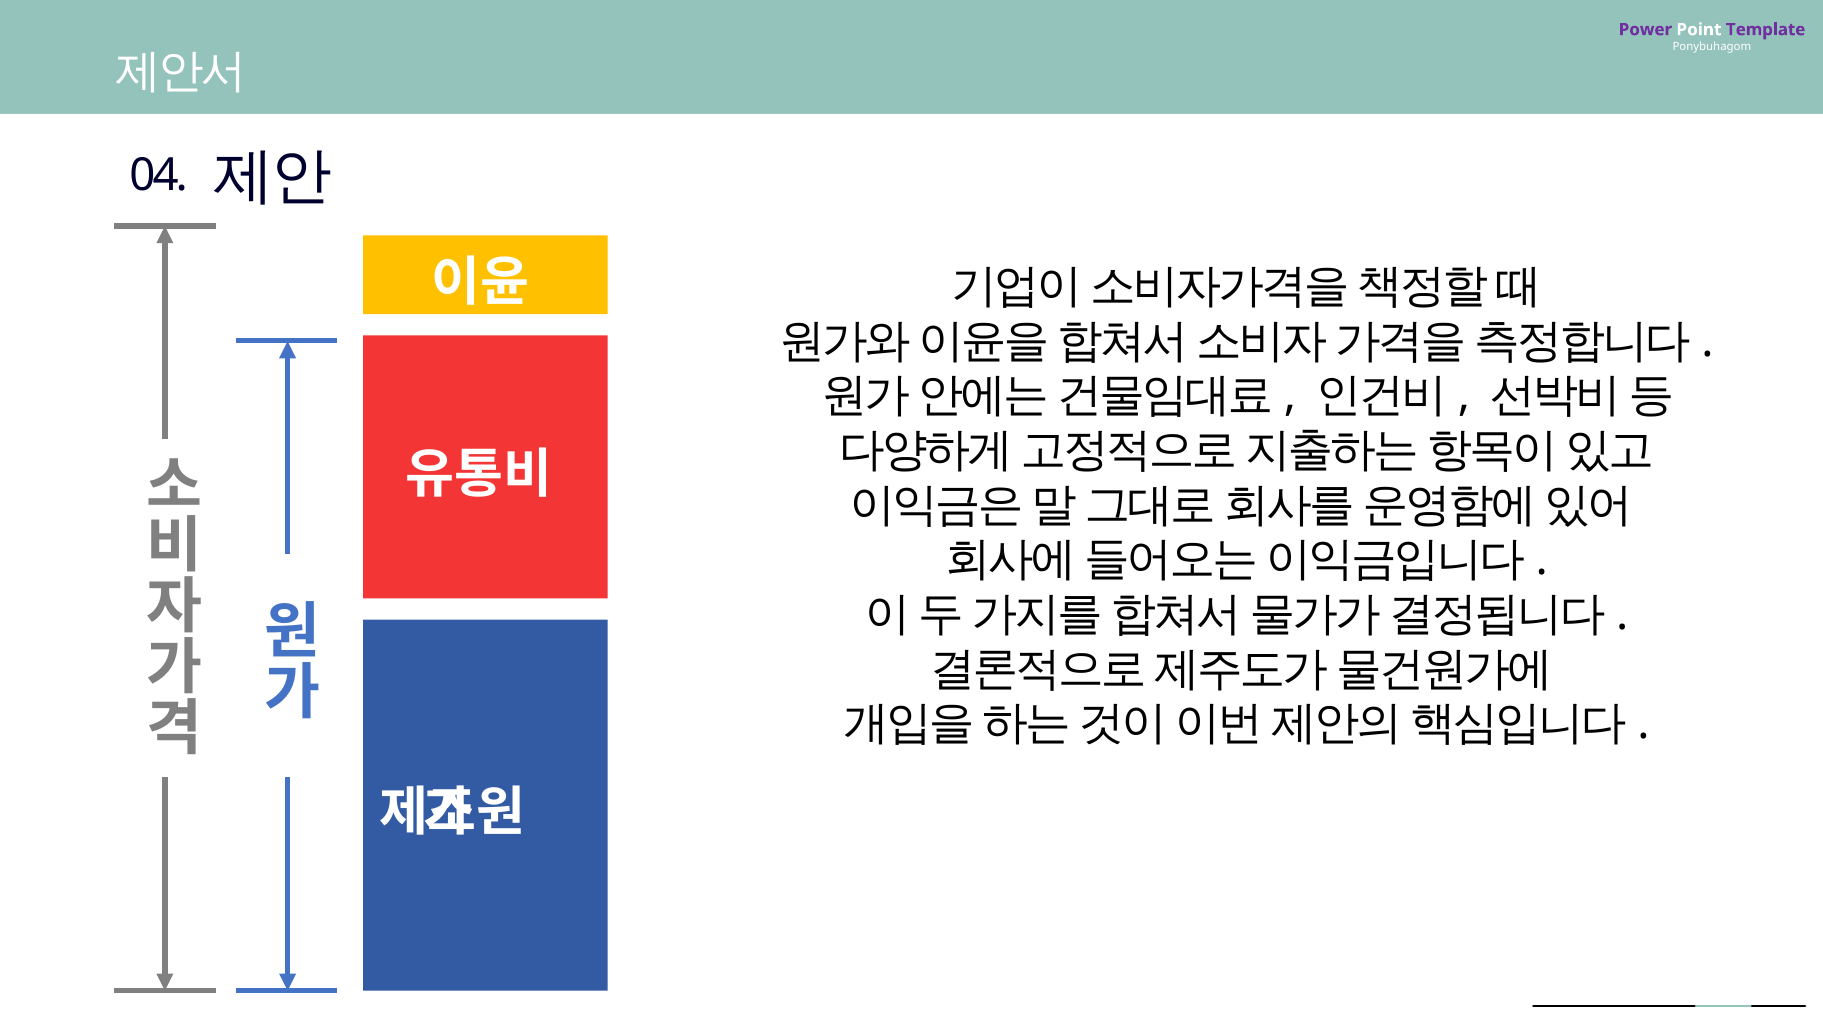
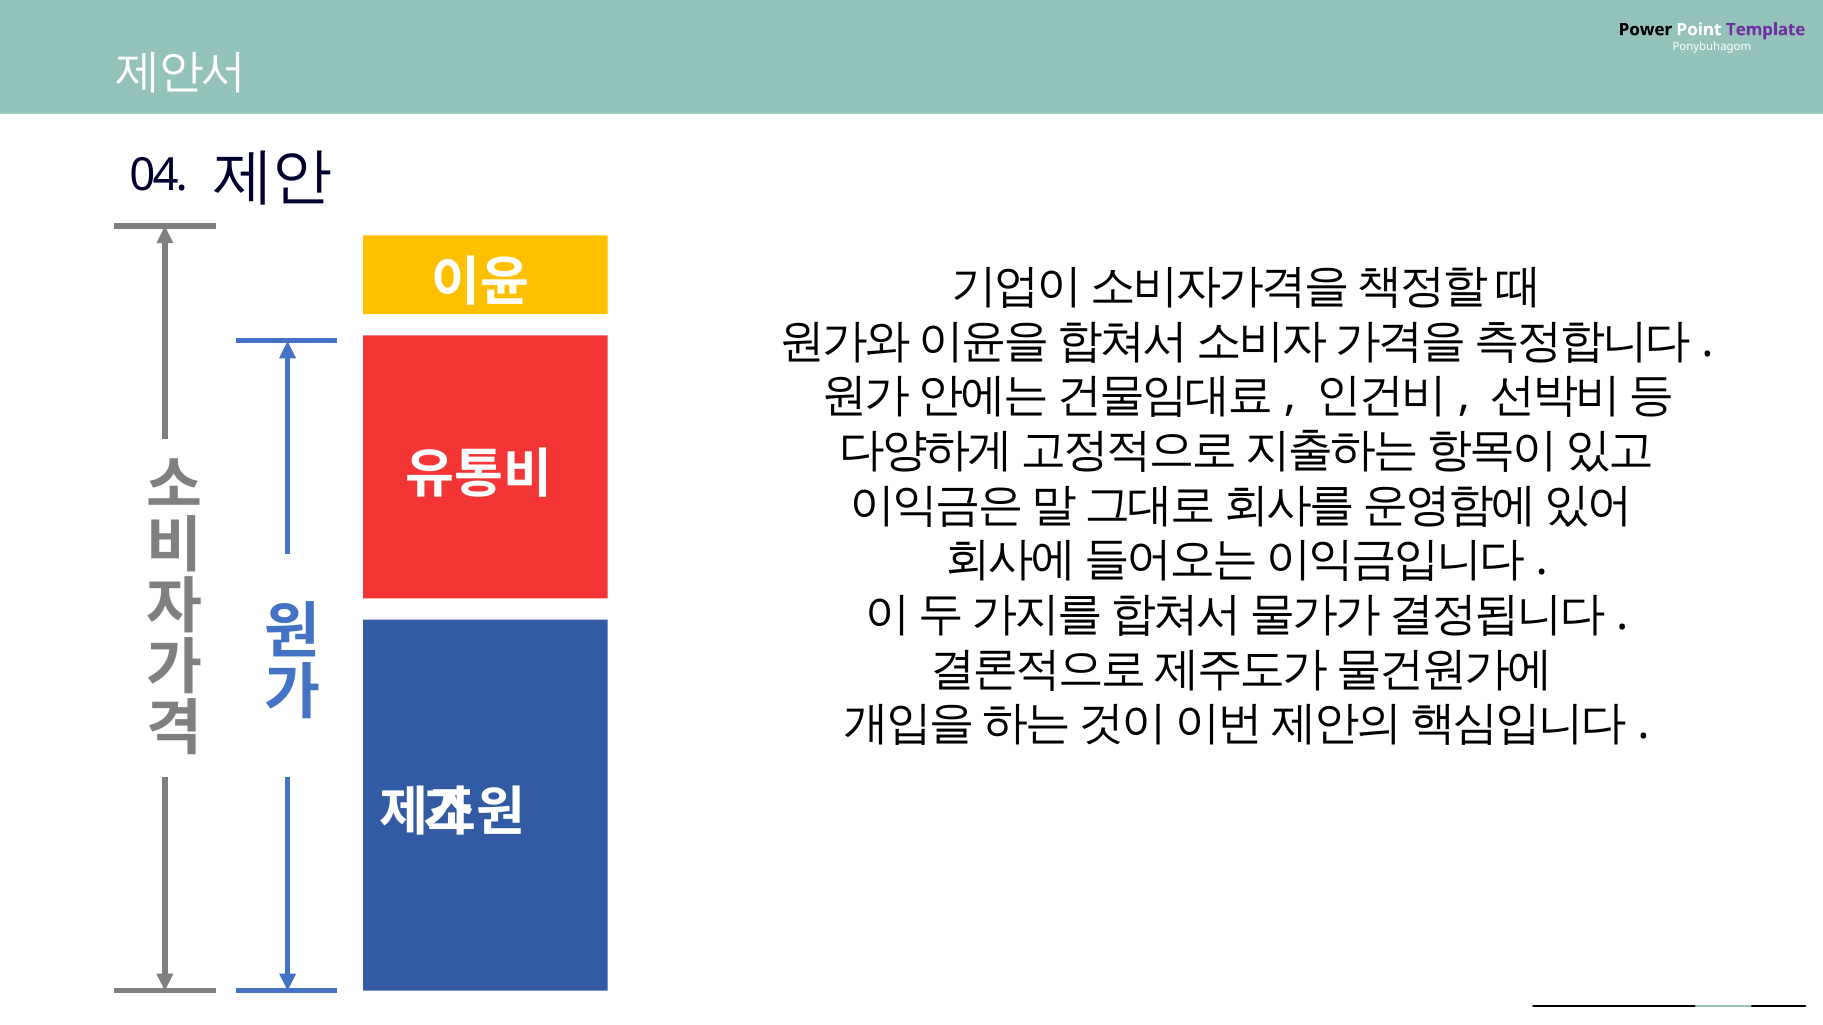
Power colour: purple -> black
